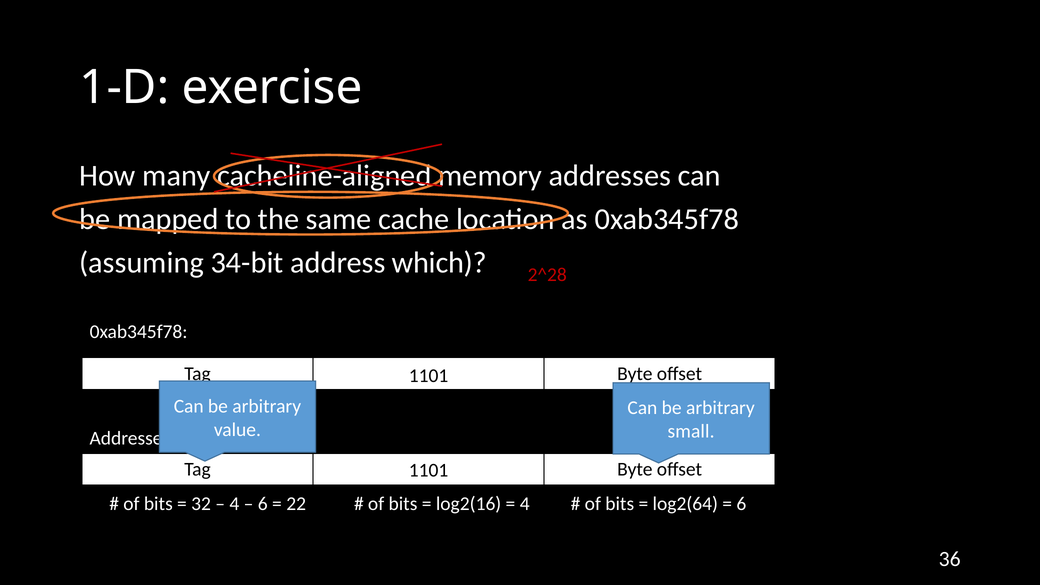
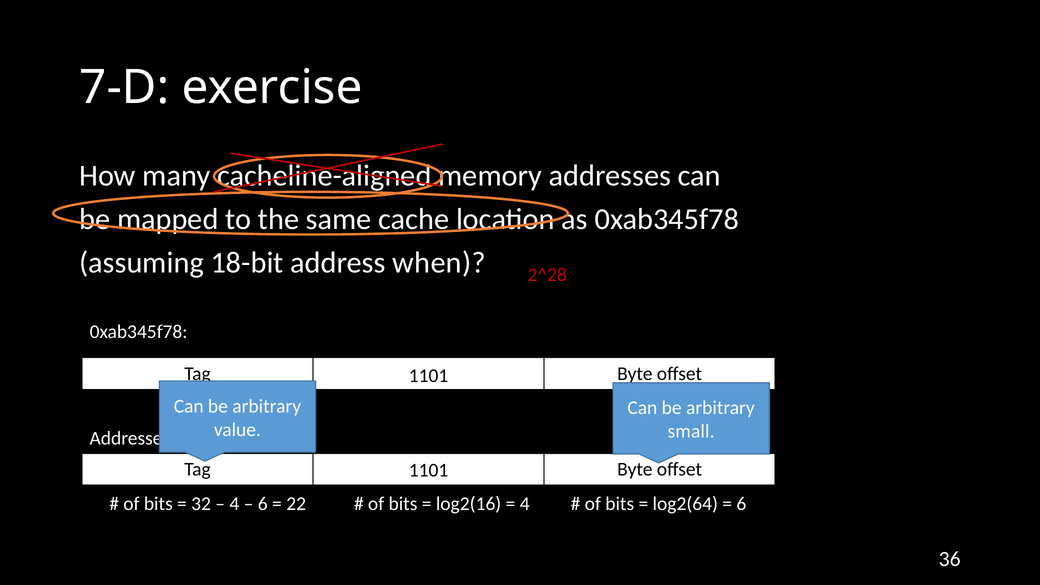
1-D: 1-D -> 7-D
34-bit: 34-bit -> 18-bit
address which: which -> when
